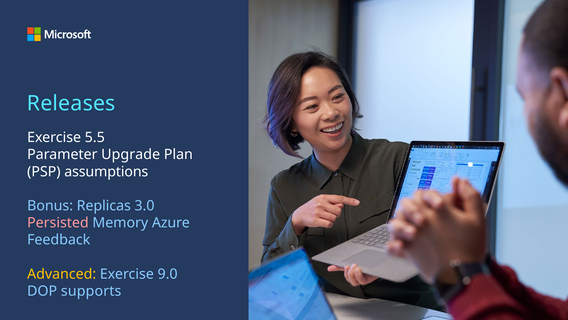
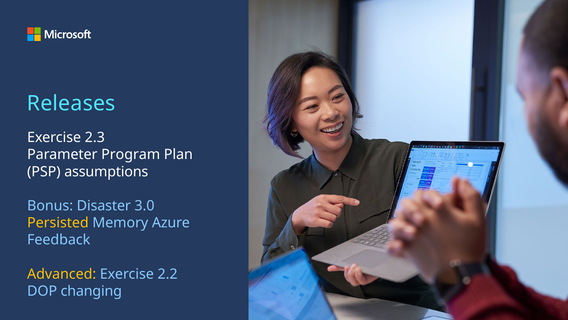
5.5: 5.5 -> 2.3
Upgrade: Upgrade -> Program
Replicas: Replicas -> Disaster
Persisted colour: pink -> yellow
9.0: 9.0 -> 2.2
supports: supports -> changing
